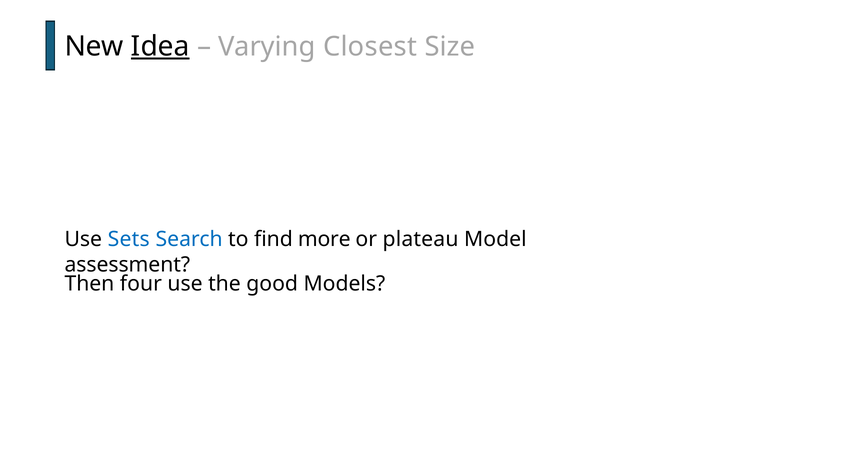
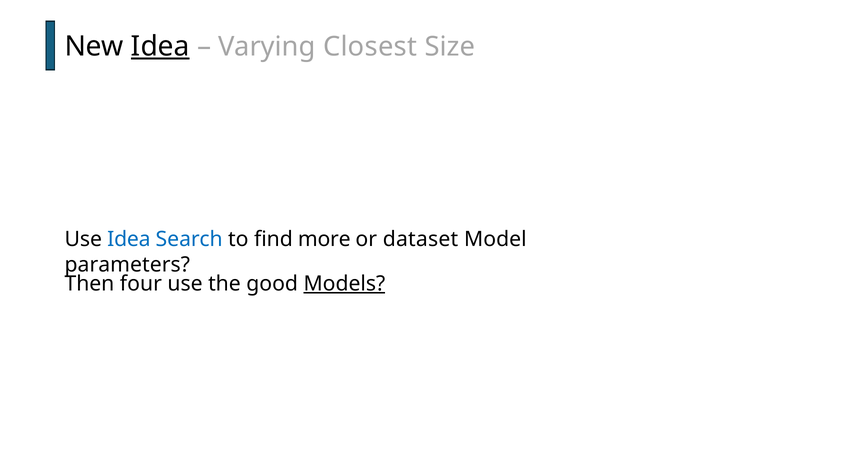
Use Sets: Sets -> Idea
plateau: plateau -> dataset
assessment: assessment -> parameters
Models underline: none -> present
